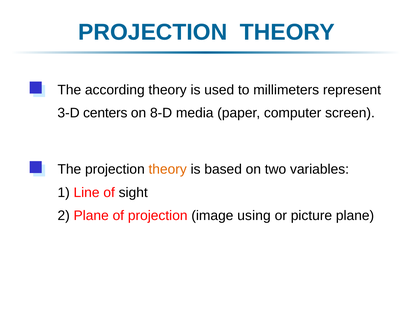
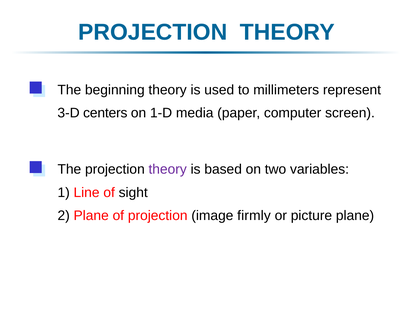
according: according -> beginning
8-D: 8-D -> 1-D
theory at (168, 169) colour: orange -> purple
using: using -> firmly
